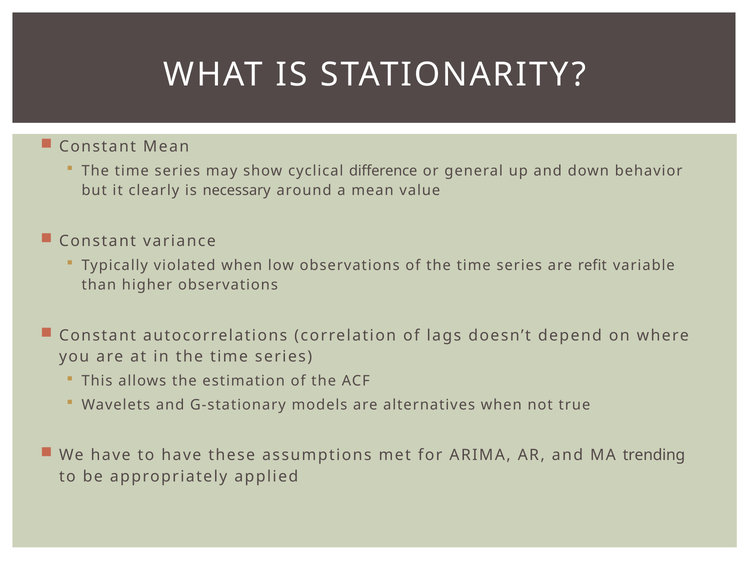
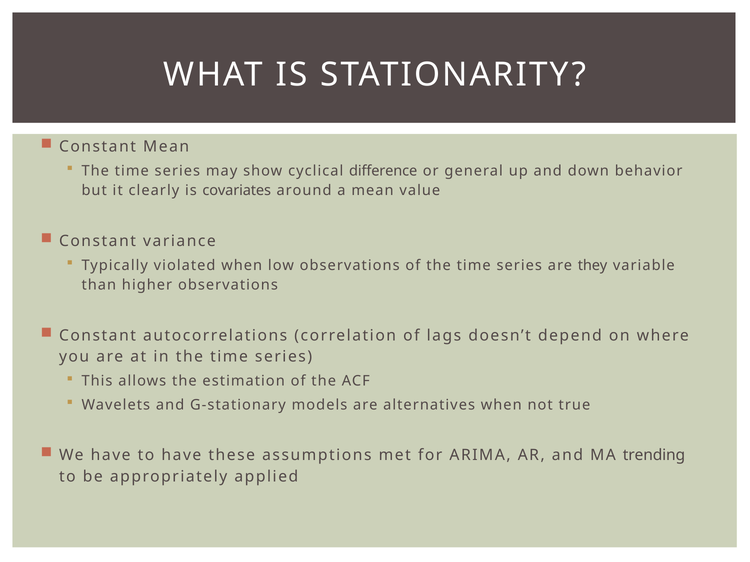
necessary: necessary -> covariates
refit: refit -> they
